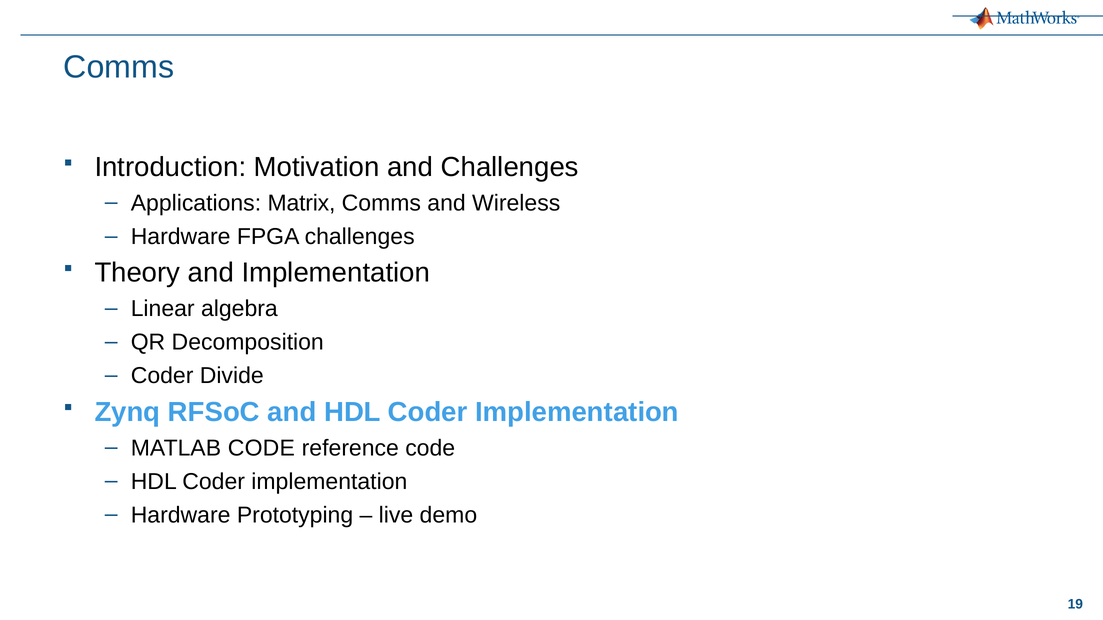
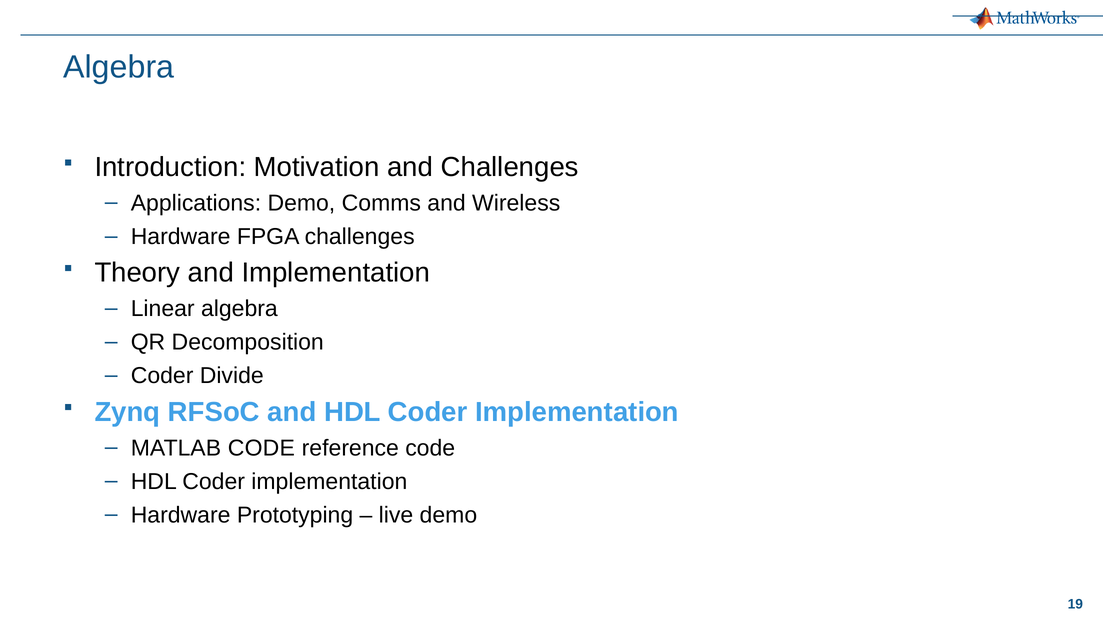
Comms at (119, 67): Comms -> Algebra
Applications Matrix: Matrix -> Demo
